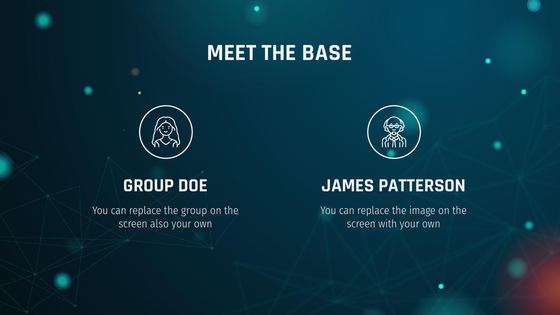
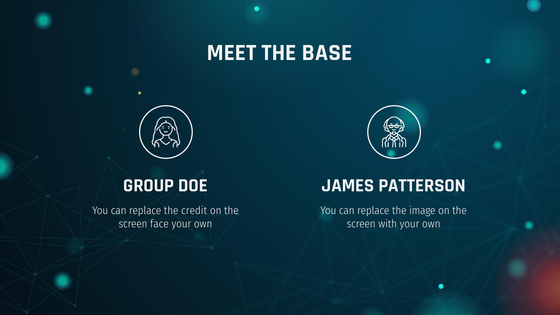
the group: group -> credit
also: also -> face
